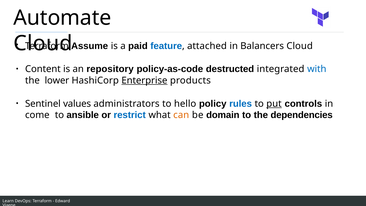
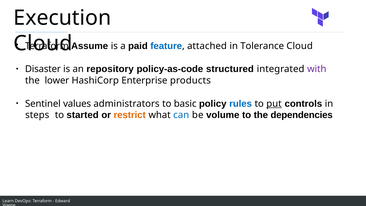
Automate: Automate -> Execution
Balancers: Balancers -> Tolerance
Content: Content -> Disaster
destructed: destructed -> structured
with colour: blue -> purple
Enterprise underline: present -> none
hello: hello -> basic
come: come -> steps
ansible: ansible -> started
restrict colour: blue -> orange
can colour: orange -> blue
domain: domain -> volume
